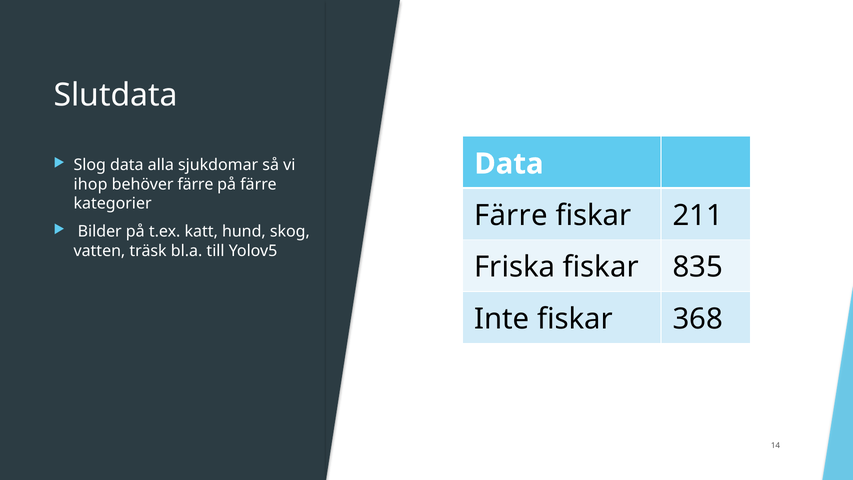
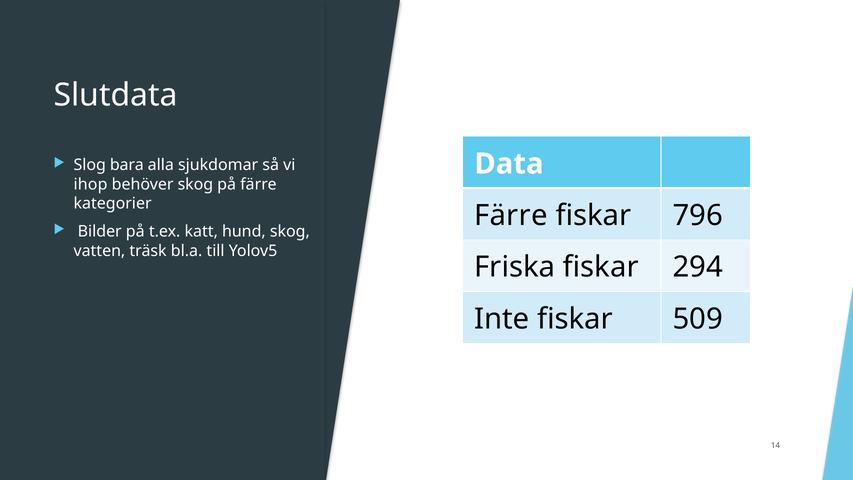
Slog data: data -> bara
behöver färre: färre -> skog
211: 211 -> 796
835: 835 -> 294
368: 368 -> 509
